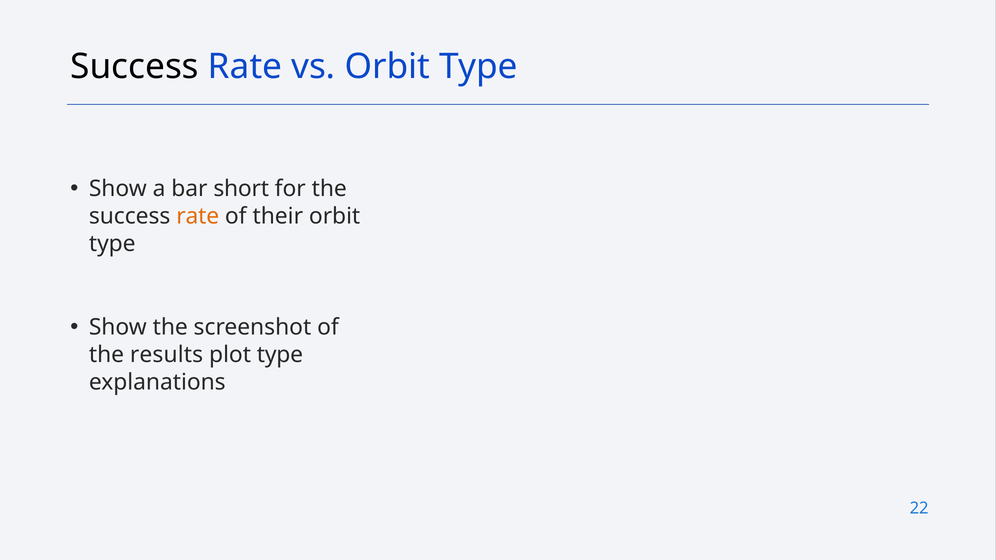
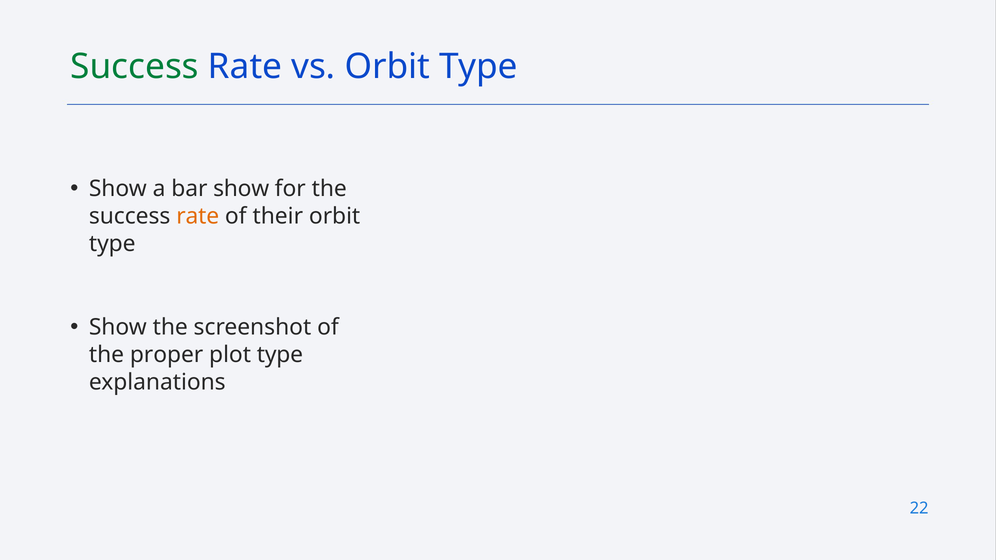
Success at (135, 67) colour: black -> green
bar short: short -> show
results: results -> proper
